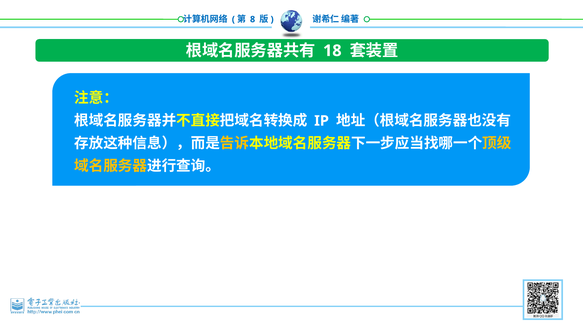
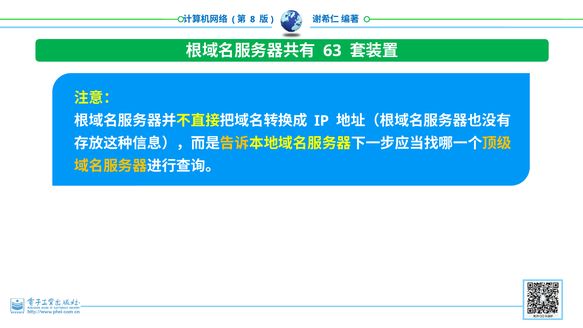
18: 18 -> 63
